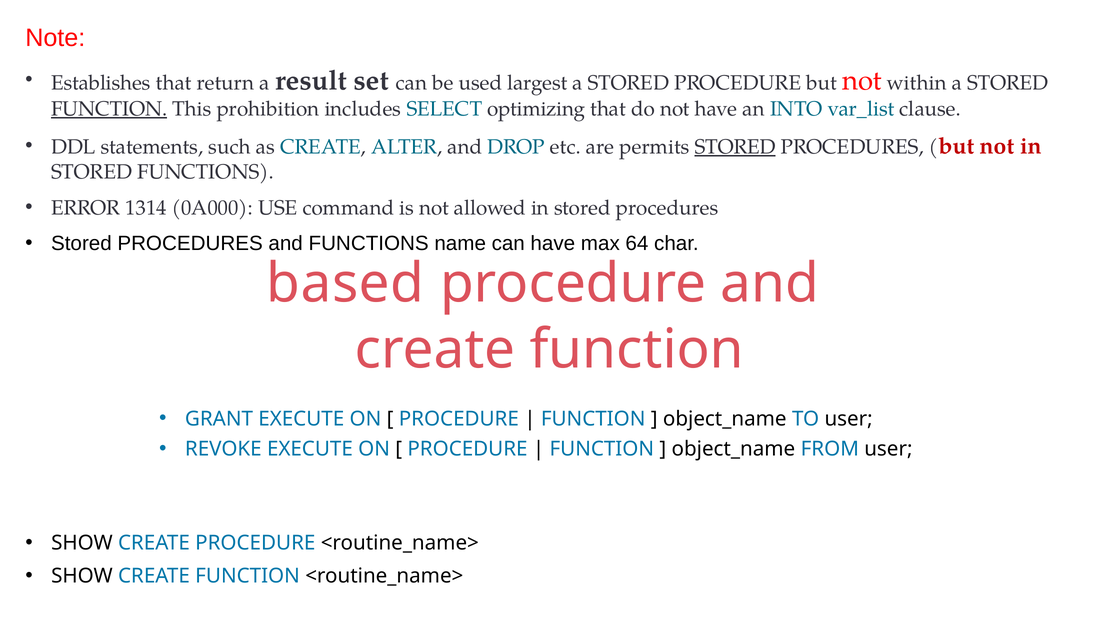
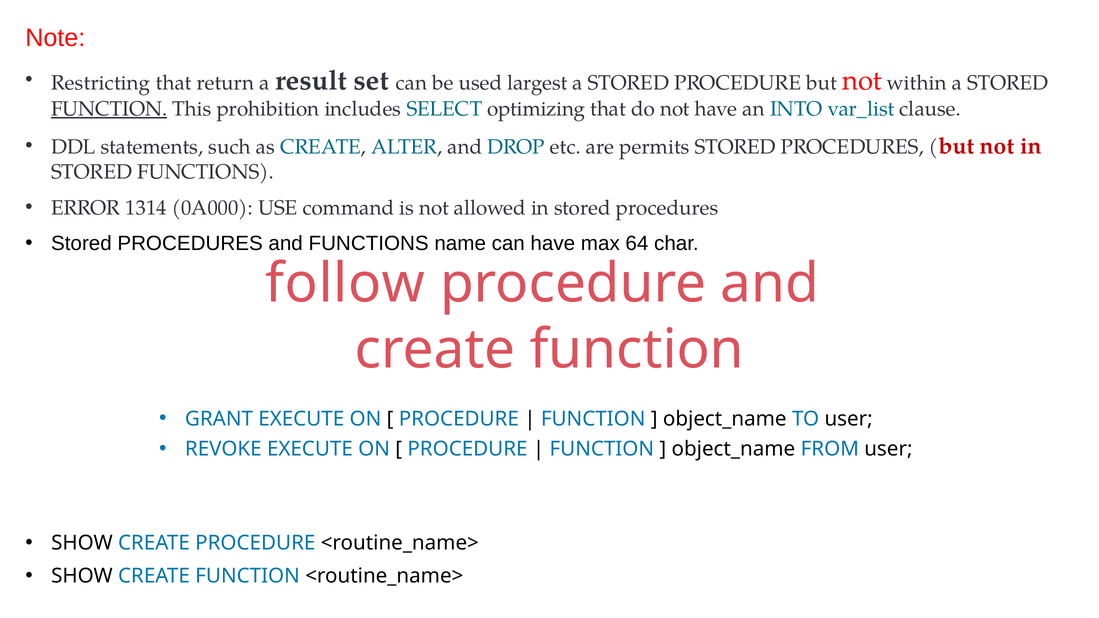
Establishes: Establishes -> Restricting
STORED at (735, 147) underline: present -> none
based: based -> follow
